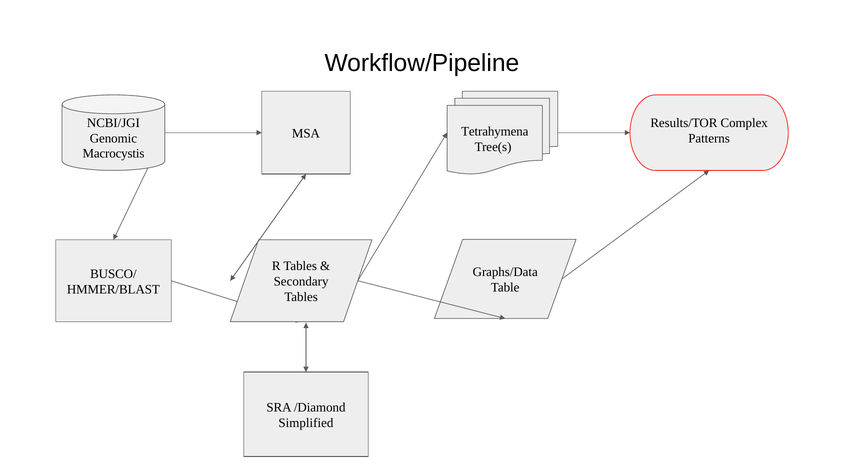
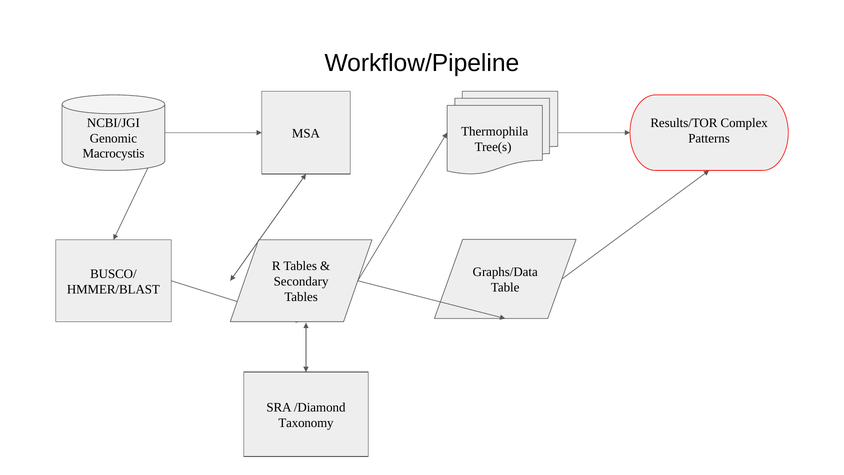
Tetrahymena: Tetrahymena -> Thermophila
Simplified: Simplified -> Taxonomy
